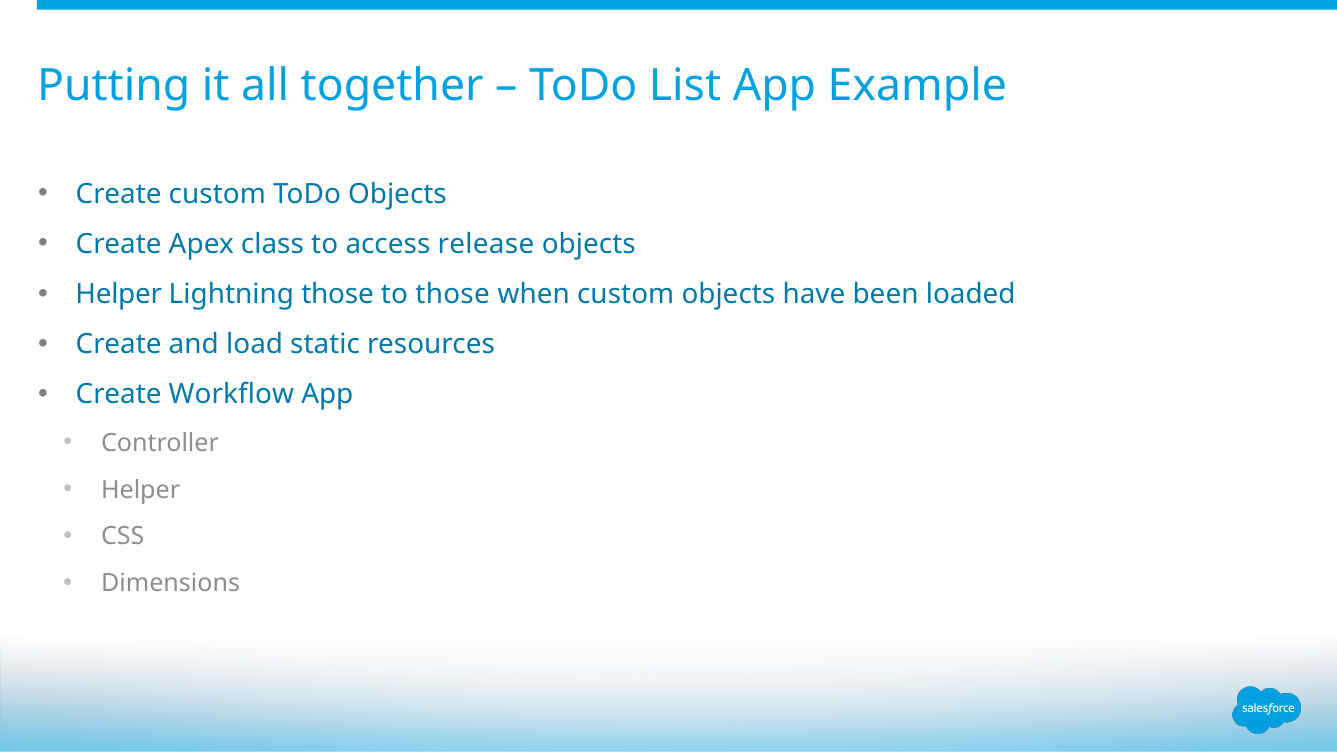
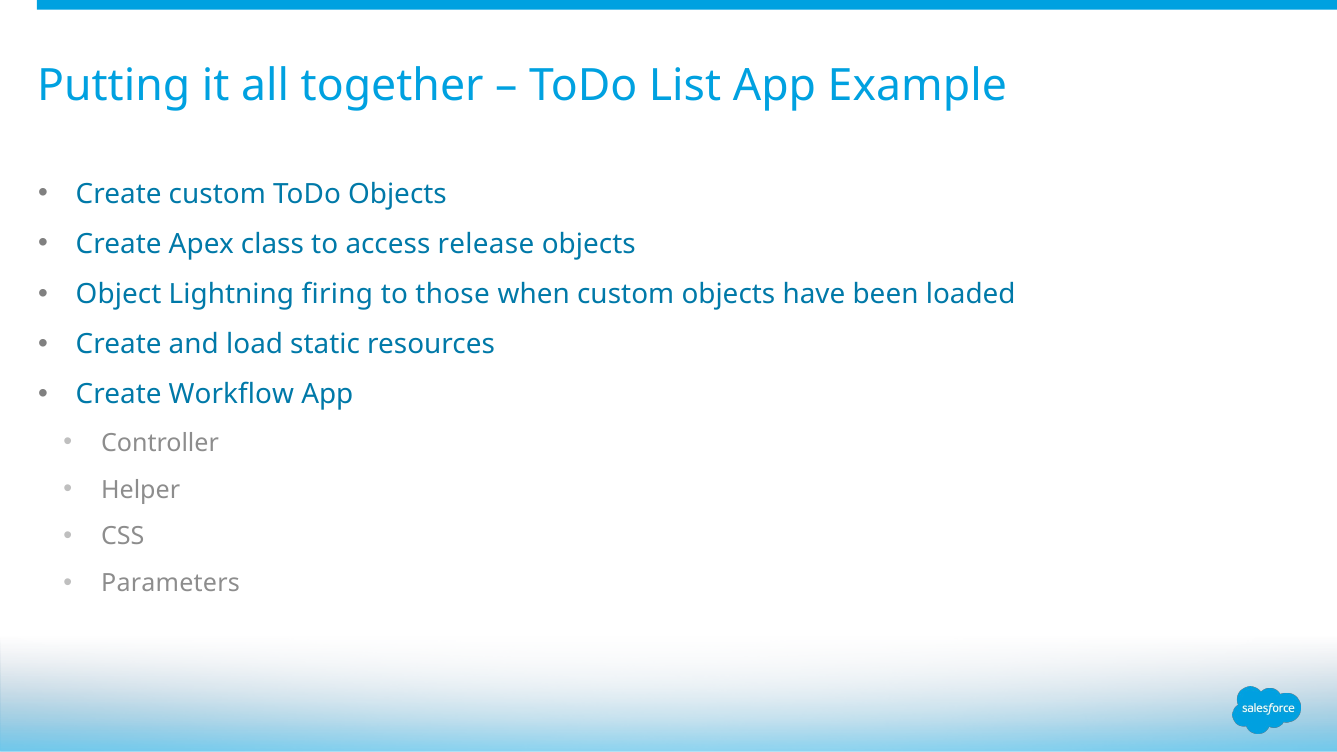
Helper at (119, 295): Helper -> Object
Lightning those: those -> firing
Dimensions: Dimensions -> Parameters
